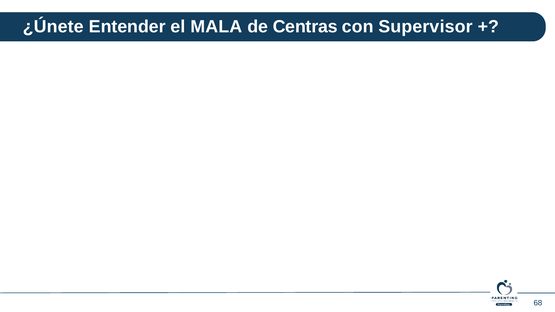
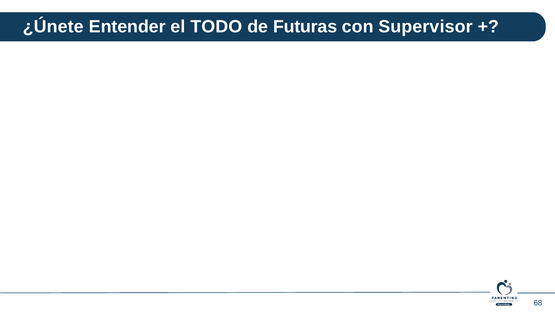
MALA: MALA -> TODO
Centras: Centras -> Futuras
